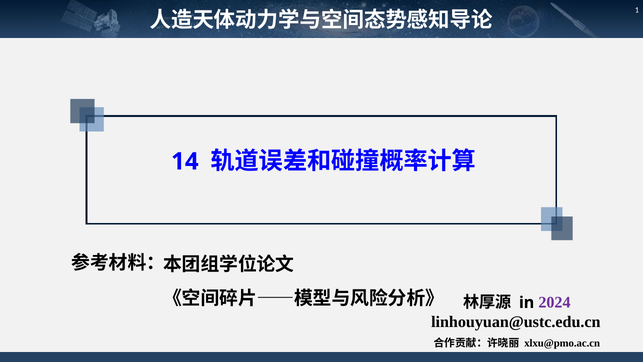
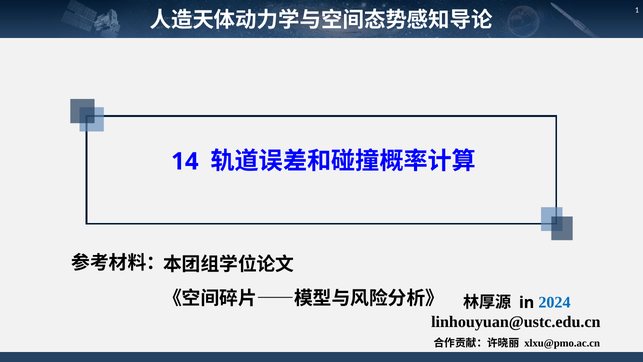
2024 colour: purple -> blue
